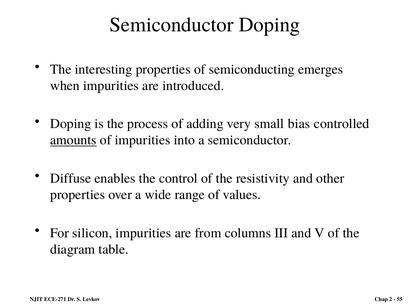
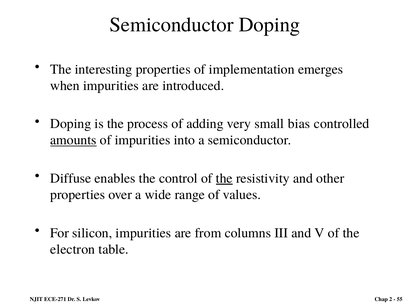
semiconducting: semiconducting -> implementation
the at (224, 179) underline: none -> present
diagram: diagram -> electron
